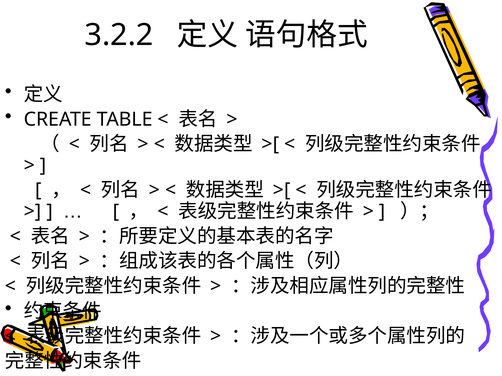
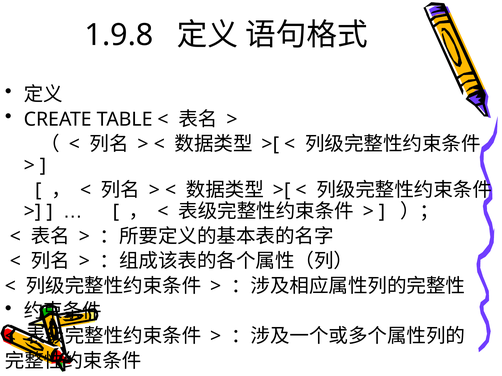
3.2.2: 3.2.2 -> 1.9.8
